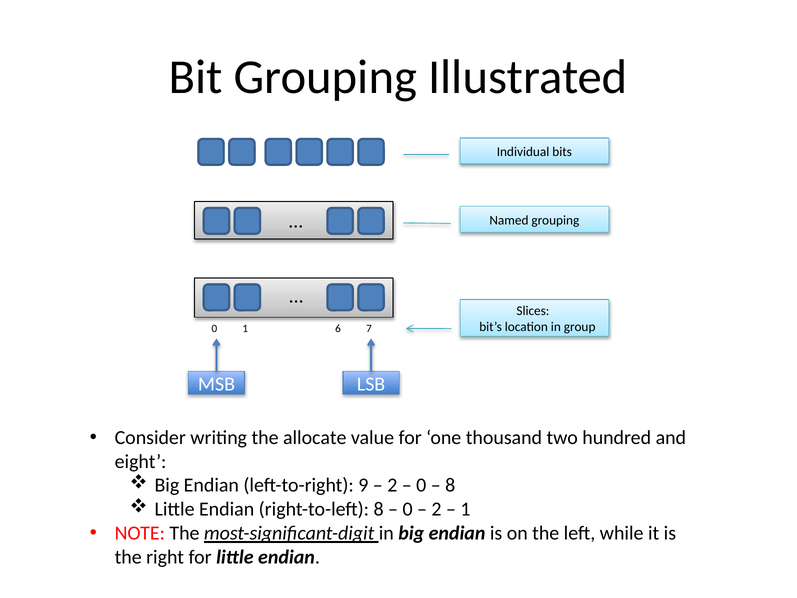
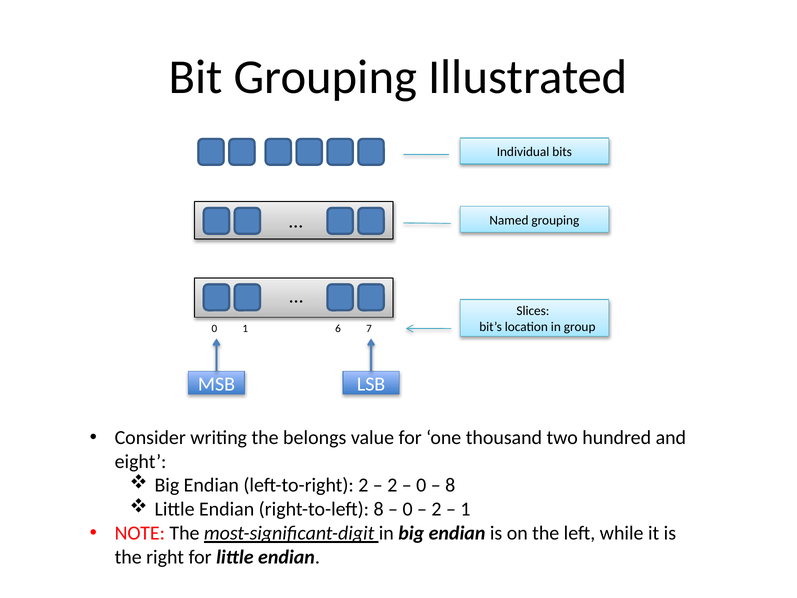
allocate: allocate -> belongs
left-to-right 9: 9 -> 2
